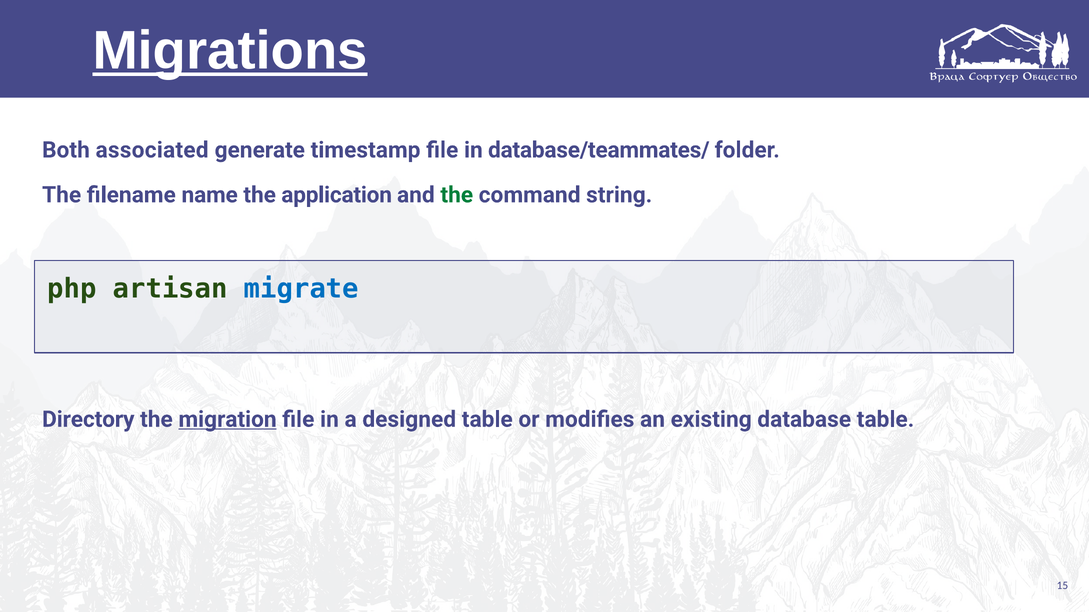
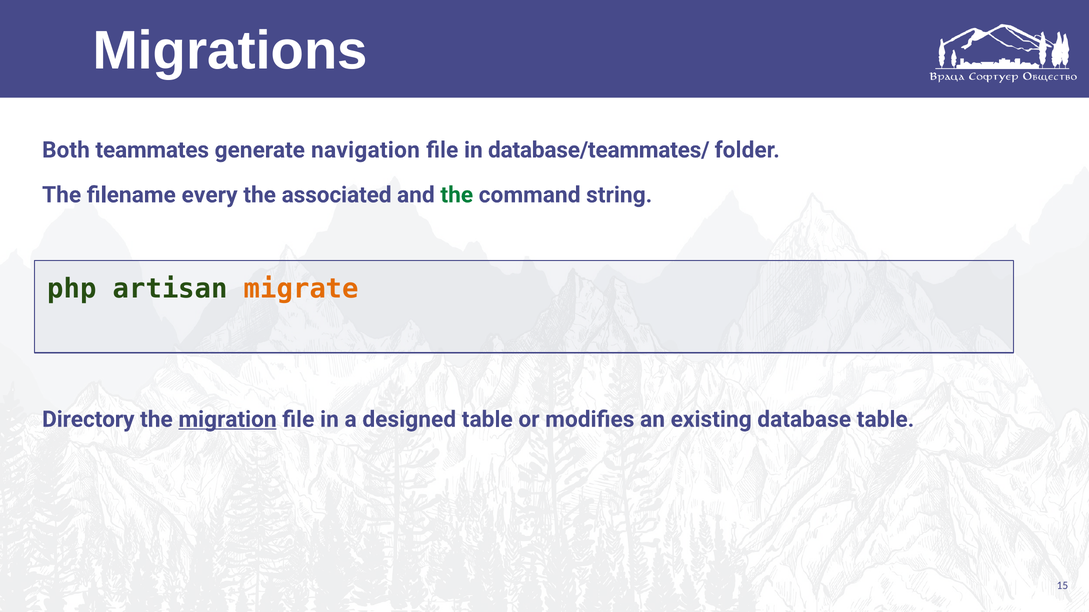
Migrations underline: present -> none
associated: associated -> teammates
timestamp: timestamp -> navigation
name: name -> every
application: application -> associated
migrate colour: blue -> orange
